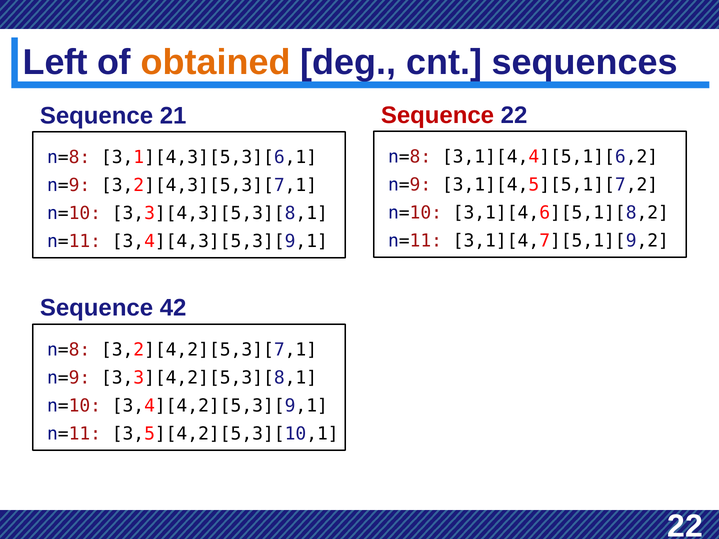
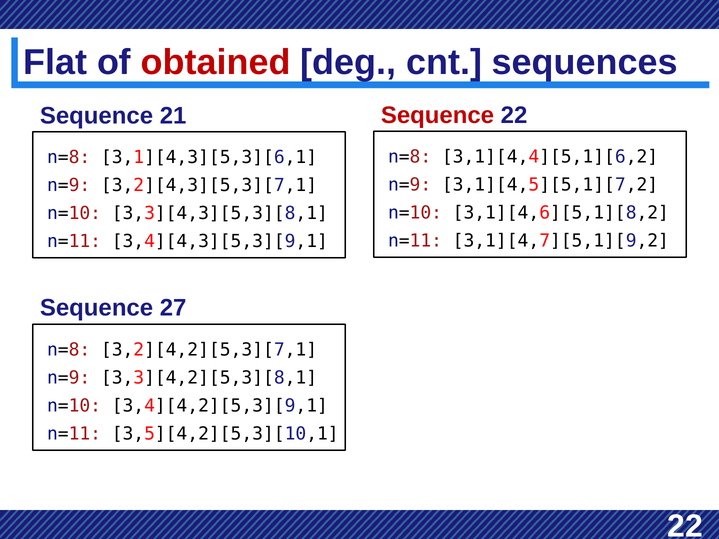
Left: Left -> Flat
obtained colour: orange -> red
42: 42 -> 27
